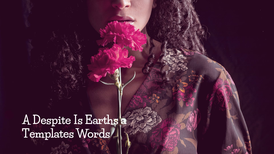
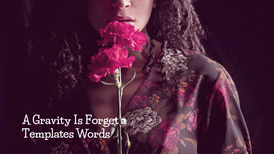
Despite: Despite -> Gravity
Earths: Earths -> Forget
